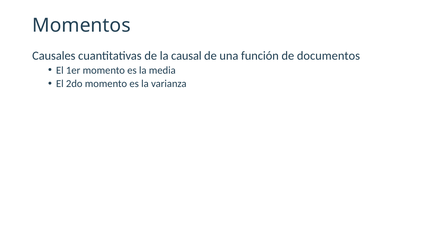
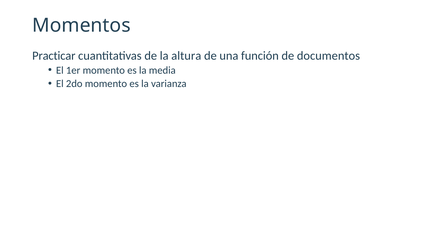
Causales: Causales -> Practicar
causal: causal -> altura
